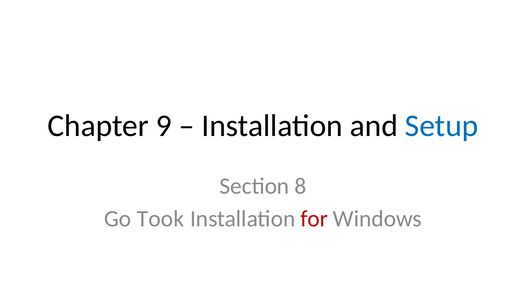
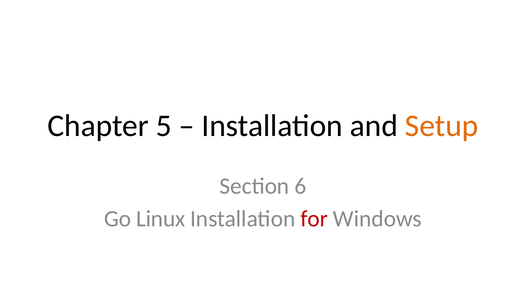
9: 9 -> 5
Setup colour: blue -> orange
8: 8 -> 6
Took: Took -> Linux
